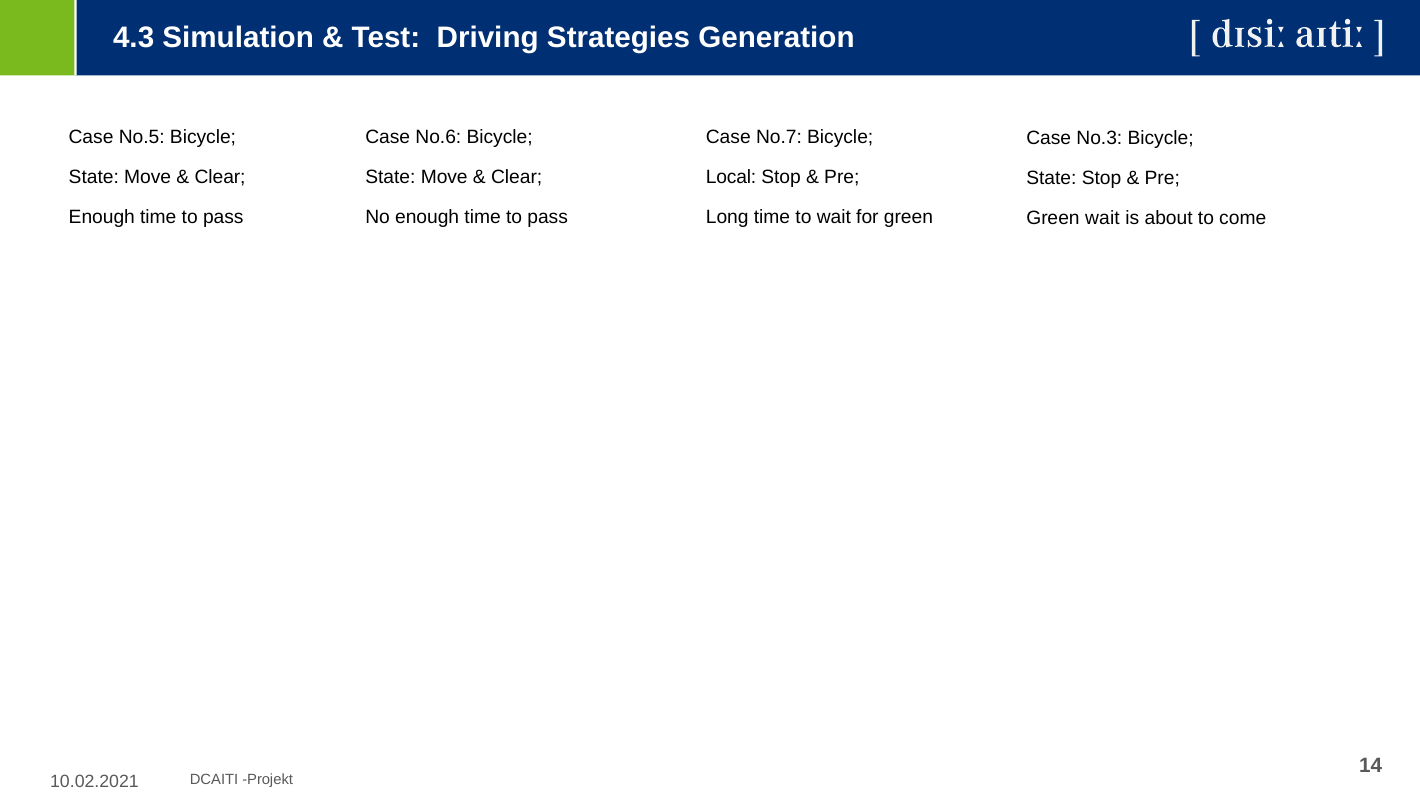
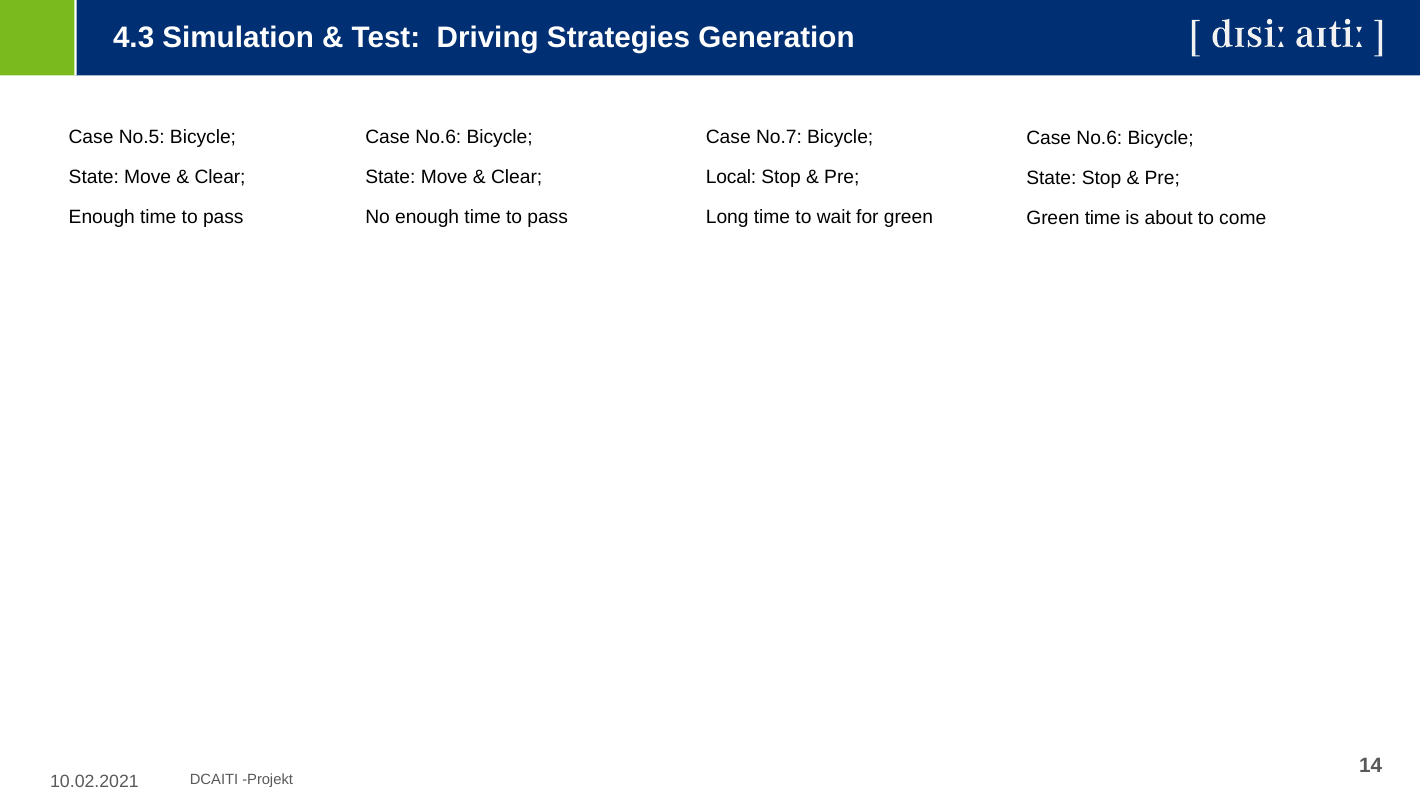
No.3 at (1099, 138): No.3 -> No.6
Green wait: wait -> time
